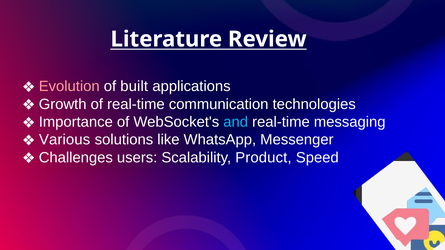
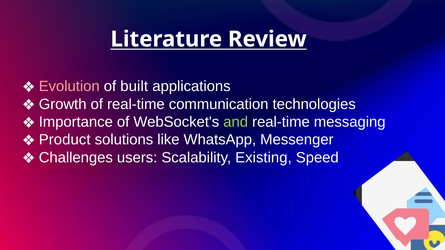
and colour: light blue -> light green
Various: Various -> Product
Product: Product -> Existing
